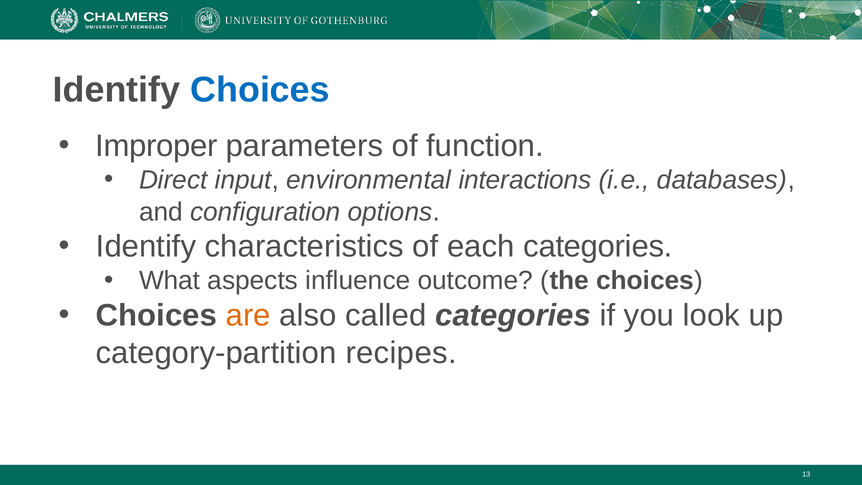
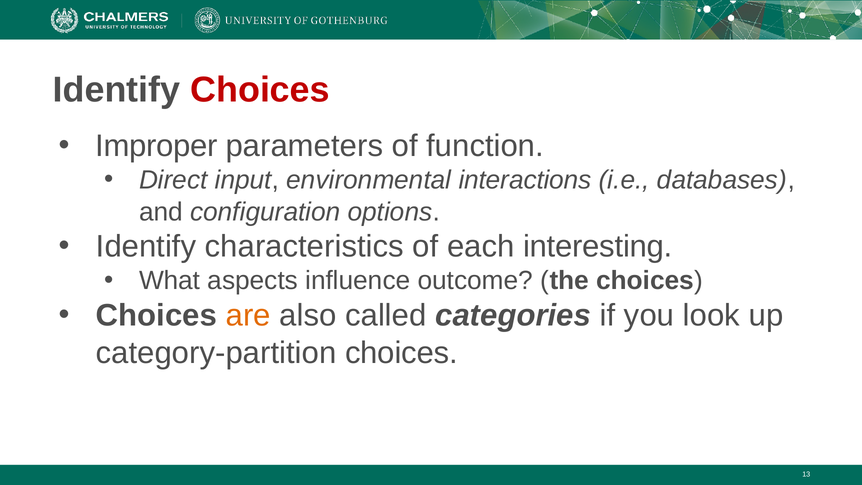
Choices at (260, 90) colour: blue -> red
each categories: categories -> interesting
category-partition recipes: recipes -> choices
